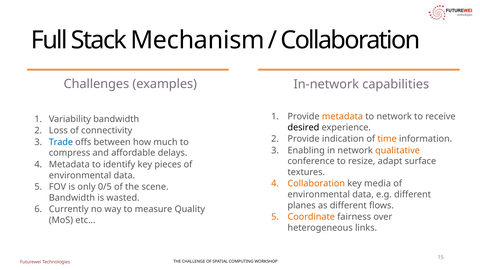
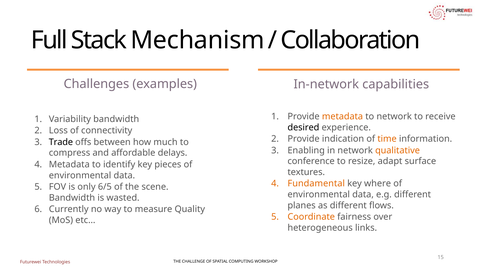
Trade colour: blue -> black
Collaboration at (316, 184): Collaboration -> Fundamental
media: media -> where
0/5: 0/5 -> 6/5
